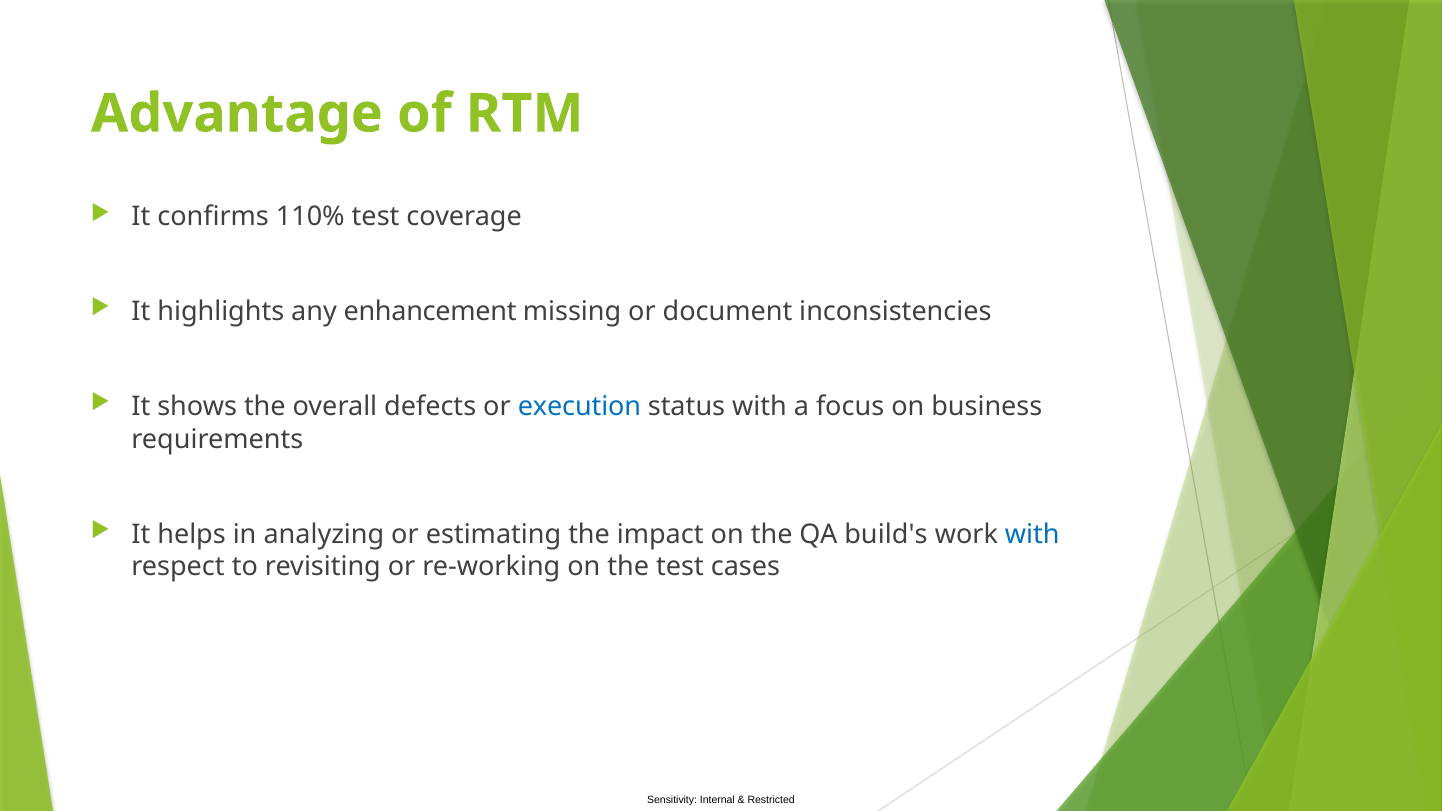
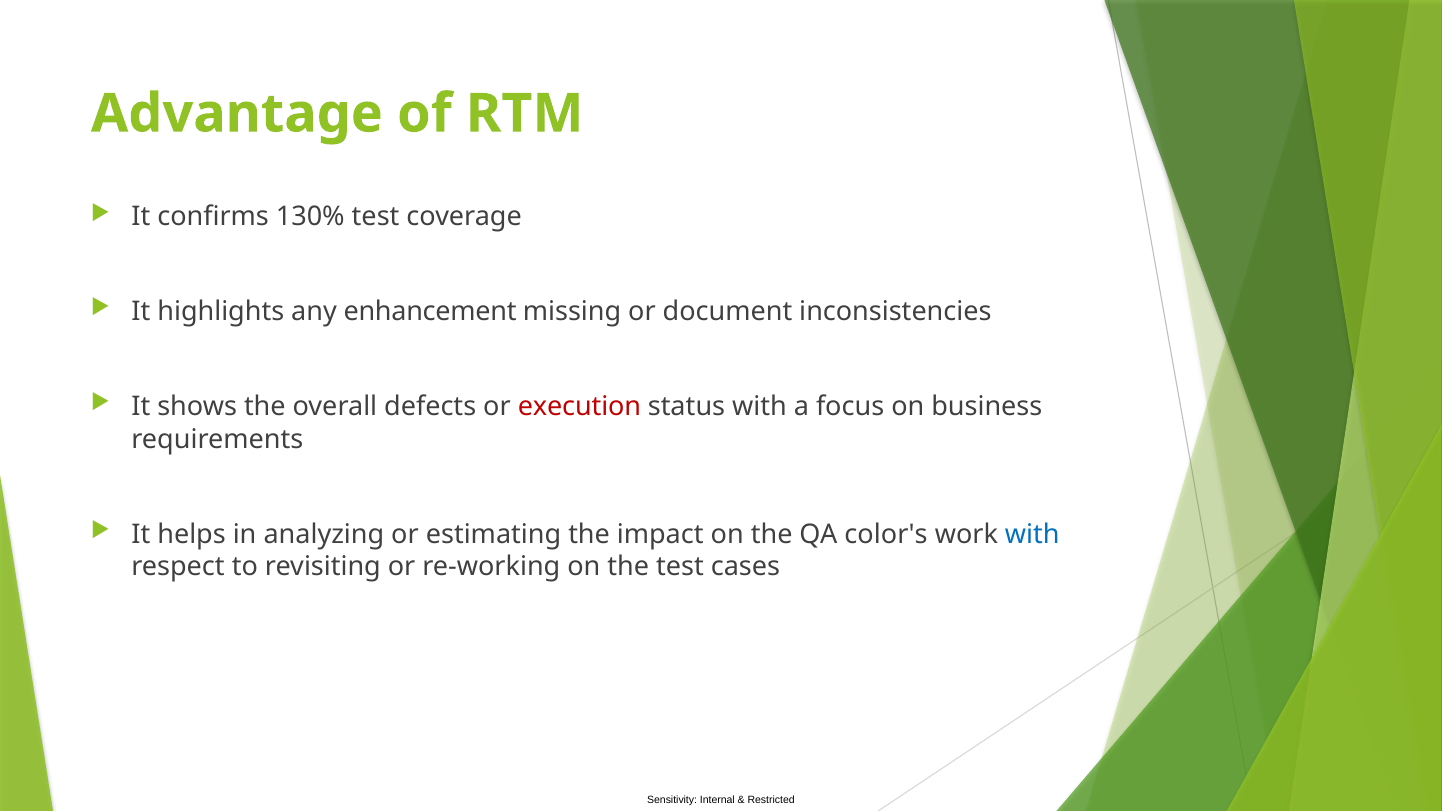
110%: 110% -> 130%
execution colour: blue -> red
build's: build's -> color's
